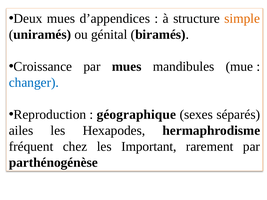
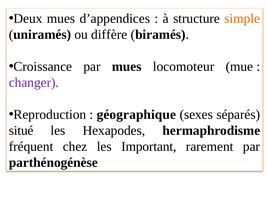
génital: génital -> diffère
mandibules: mandibules -> locomoteur
changer colour: blue -> purple
ailes: ailes -> situé
